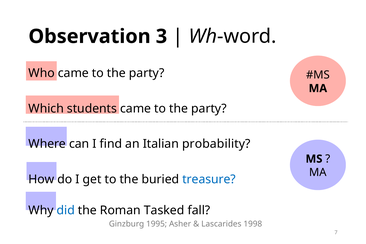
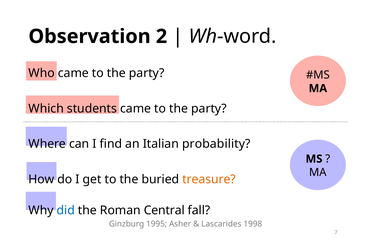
3: 3 -> 2
treasure colour: blue -> orange
Tasked: Tasked -> Central
